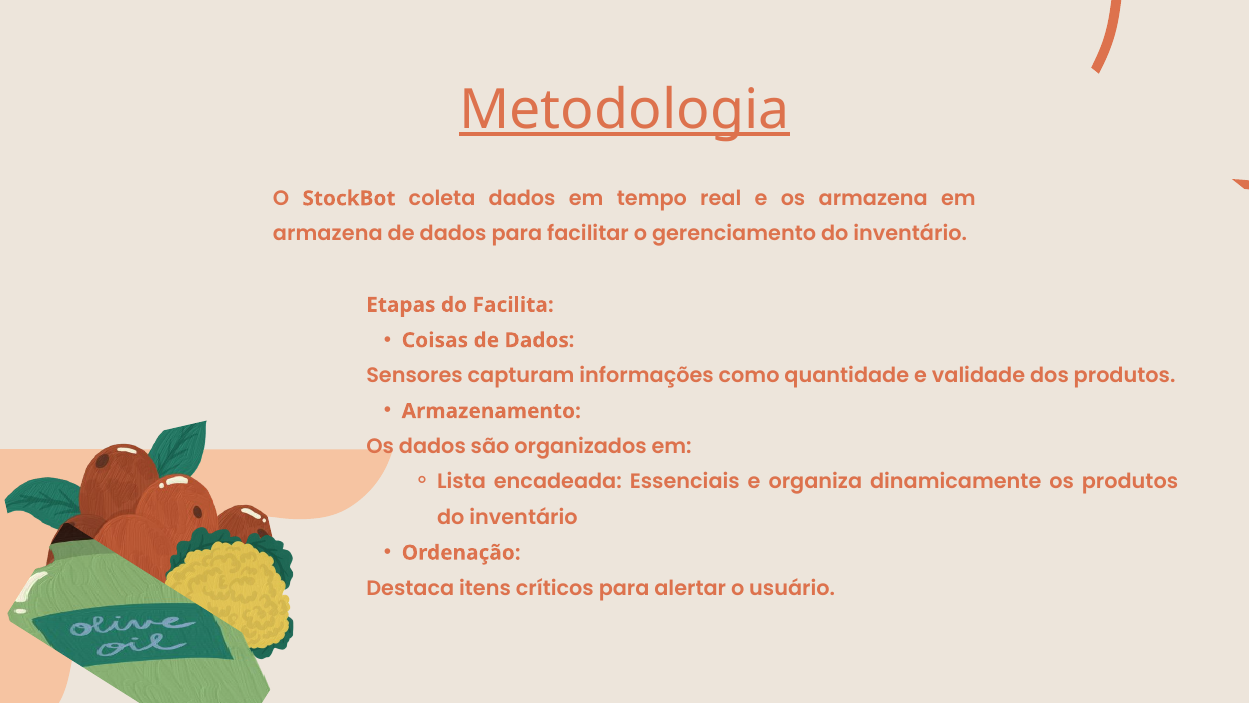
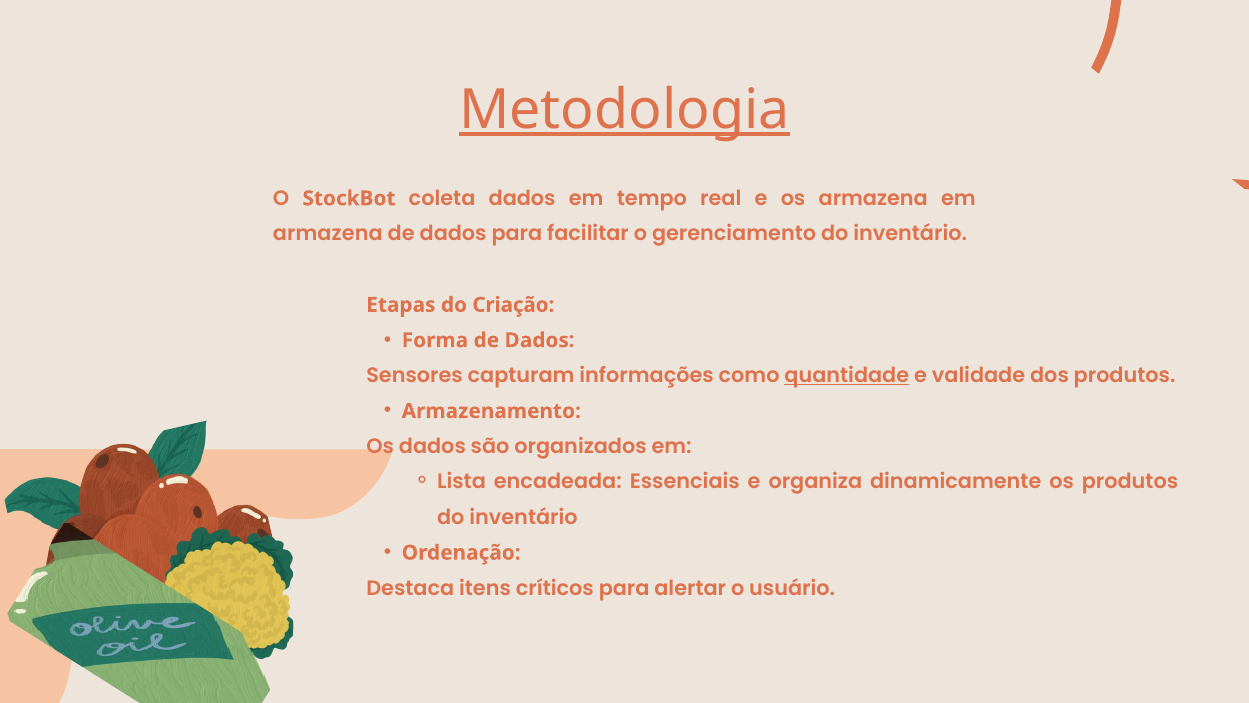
Facilita: Facilita -> Criação
Coisas: Coisas -> Forma
quantidade underline: none -> present
